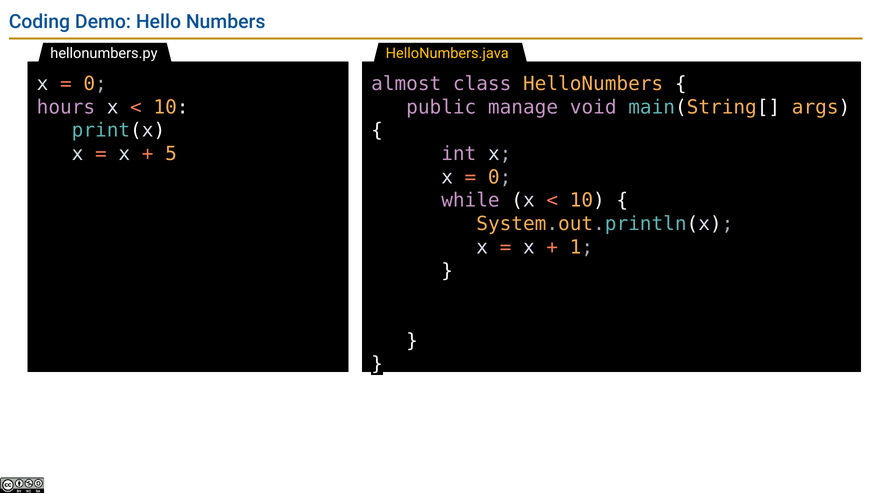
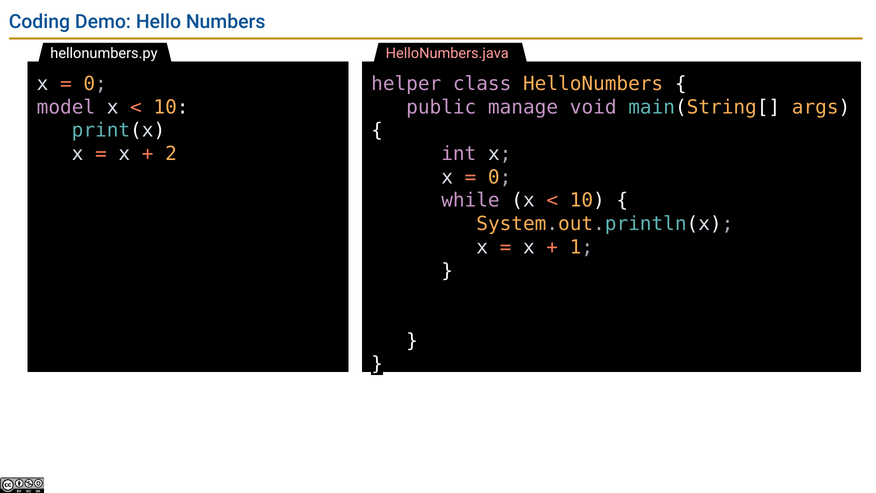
HelloNumbers.java colour: yellow -> pink
almost: almost -> helper
hours: hours -> model
5: 5 -> 2
